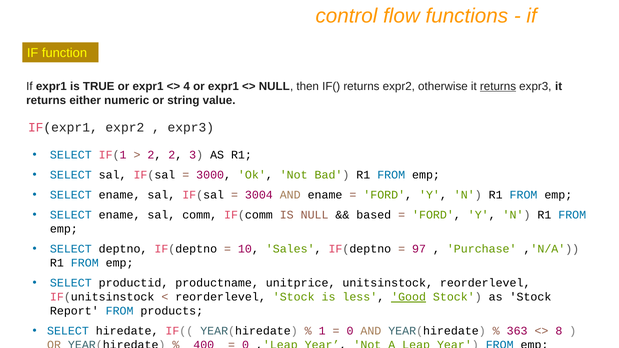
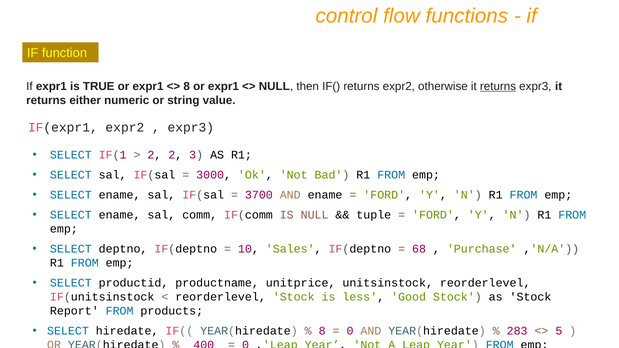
4 at (187, 86): 4 -> 8
3004: 3004 -> 3700
based: based -> tuple
97: 97 -> 68
Good underline: present -> none
1 at (322, 331): 1 -> 8
363: 363 -> 283
8: 8 -> 5
